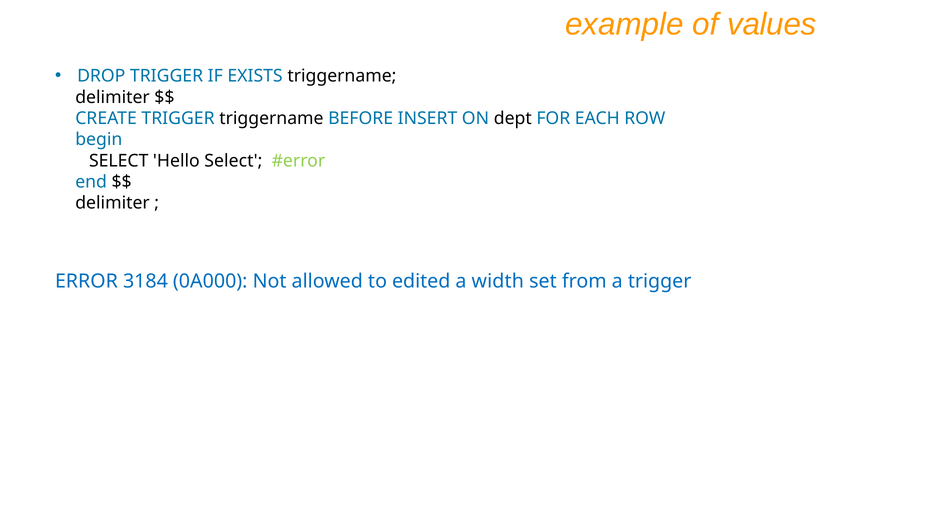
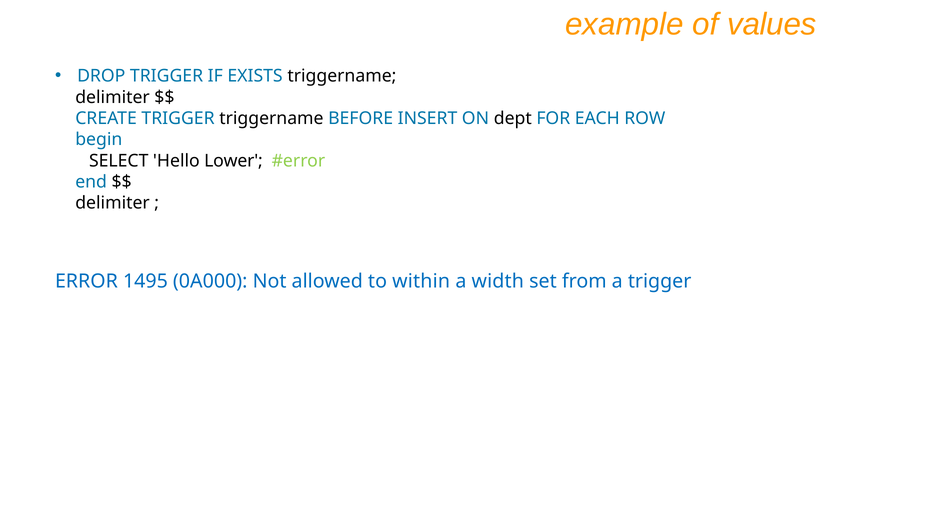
Hello Select: Select -> Lower
3184: 3184 -> 1495
edited: edited -> within
